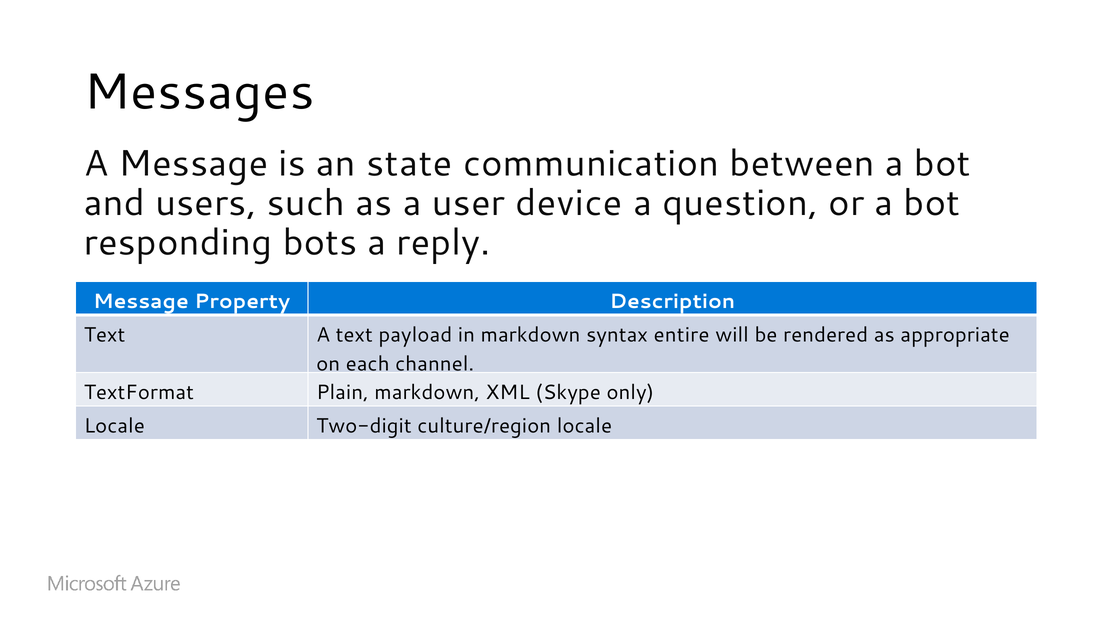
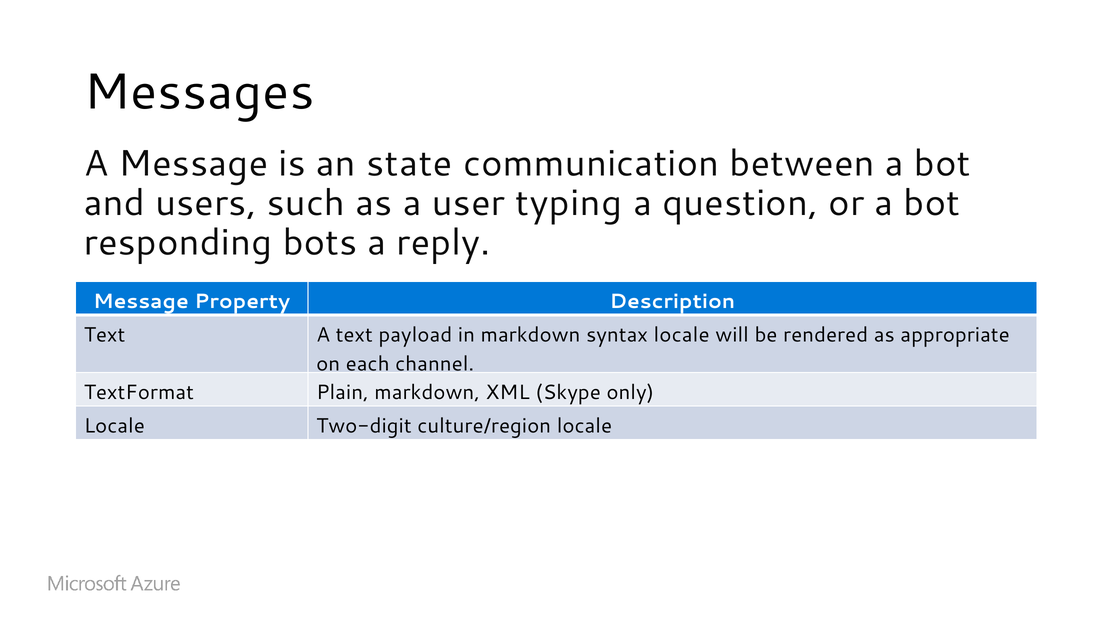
device: device -> typing
syntax entire: entire -> locale
